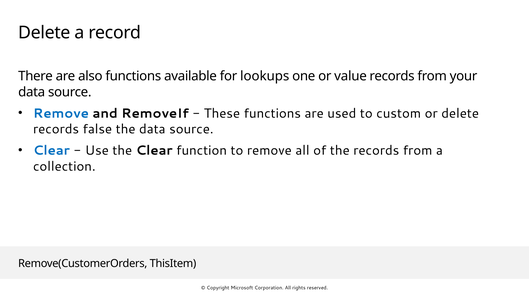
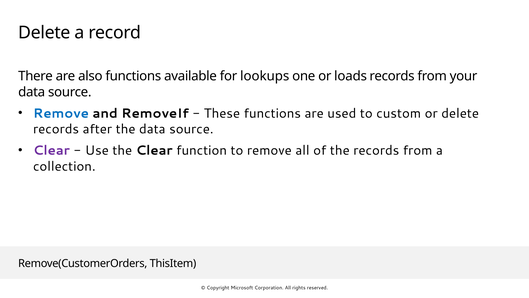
value: value -> loads
false: false -> after
Clear at (51, 150) colour: blue -> purple
